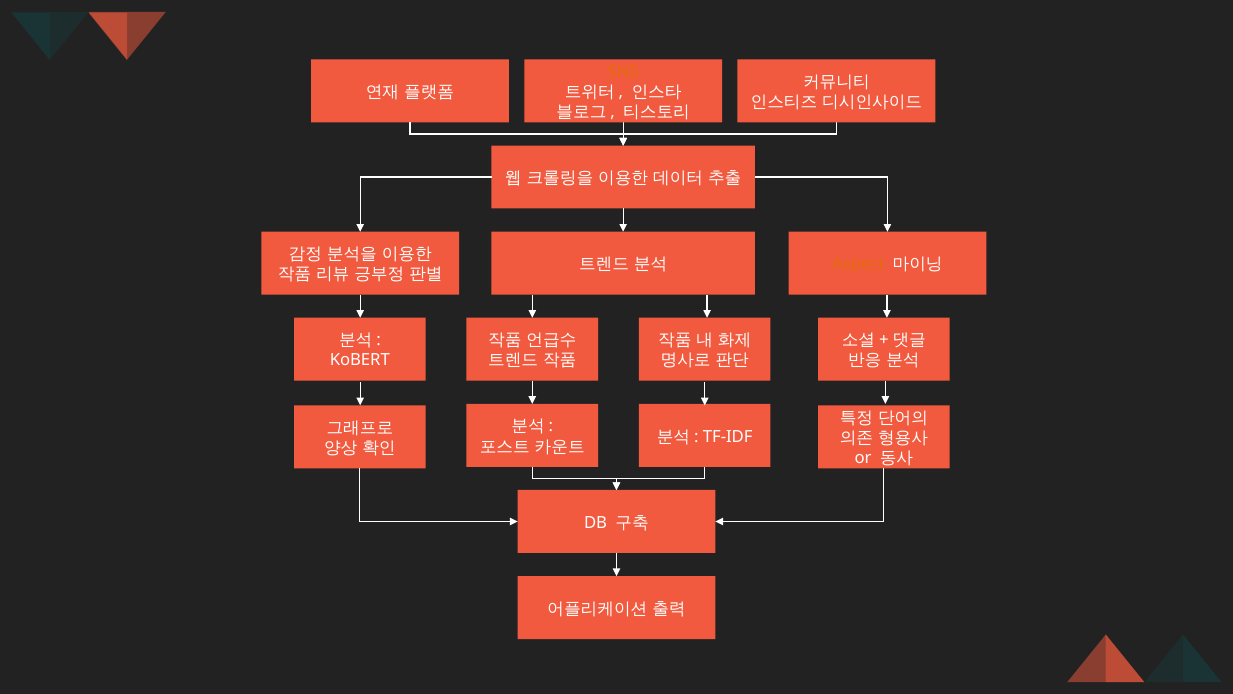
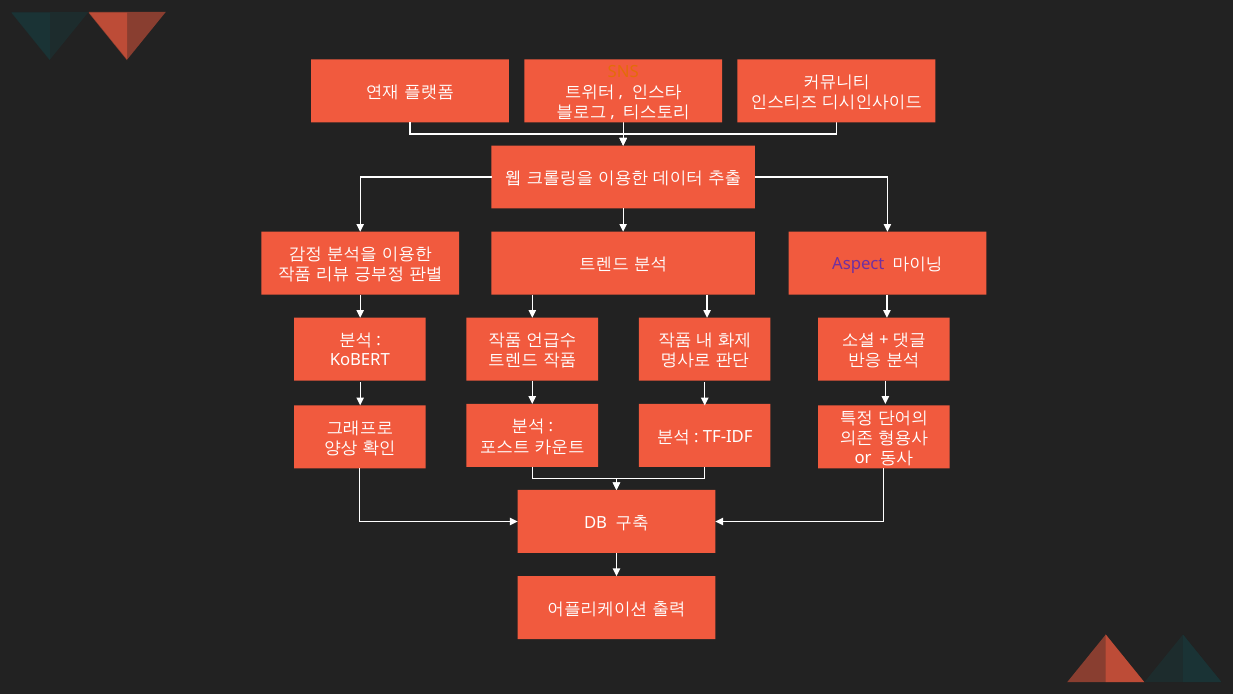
Aspect colour: orange -> purple
